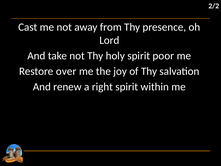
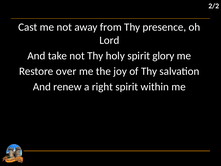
poor: poor -> glory
